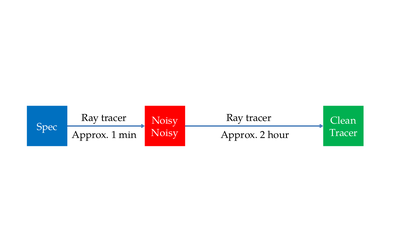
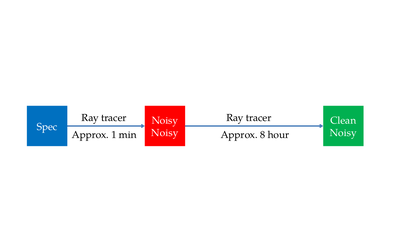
Tracer at (343, 133): Tracer -> Noisy
2: 2 -> 8
